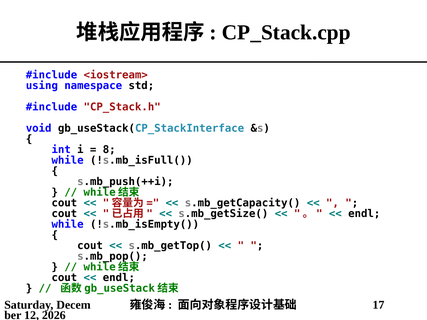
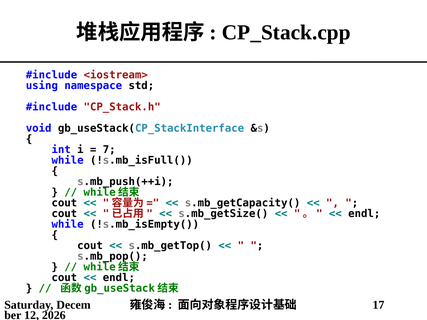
8: 8 -> 7
